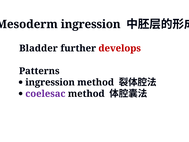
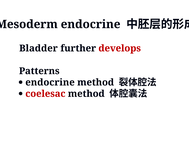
ingression at (91, 24): ingression -> endocrine
ingression at (50, 82): ingression -> endocrine
coelesac colour: purple -> red
